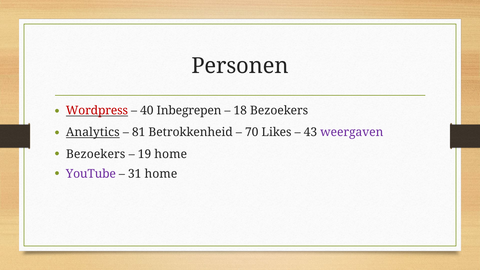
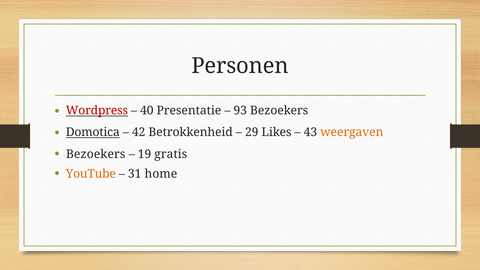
Inbegrepen: Inbegrepen -> Presentatie
18: 18 -> 93
Analytics: Analytics -> Domotica
81: 81 -> 42
70: 70 -> 29
weergaven colour: purple -> orange
19 home: home -> gratis
YouTube colour: purple -> orange
